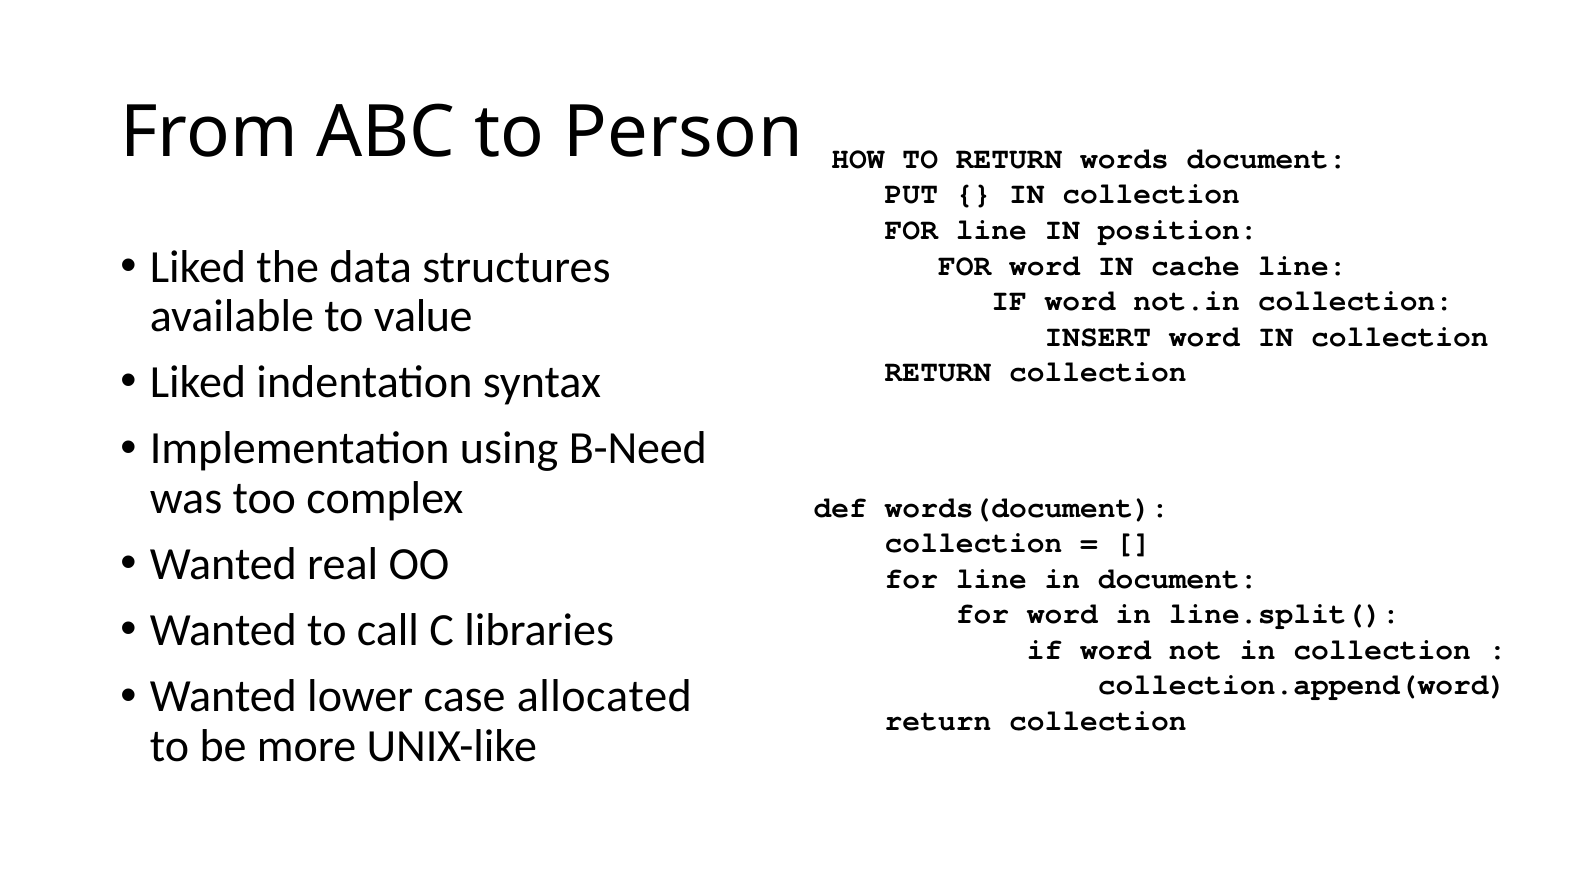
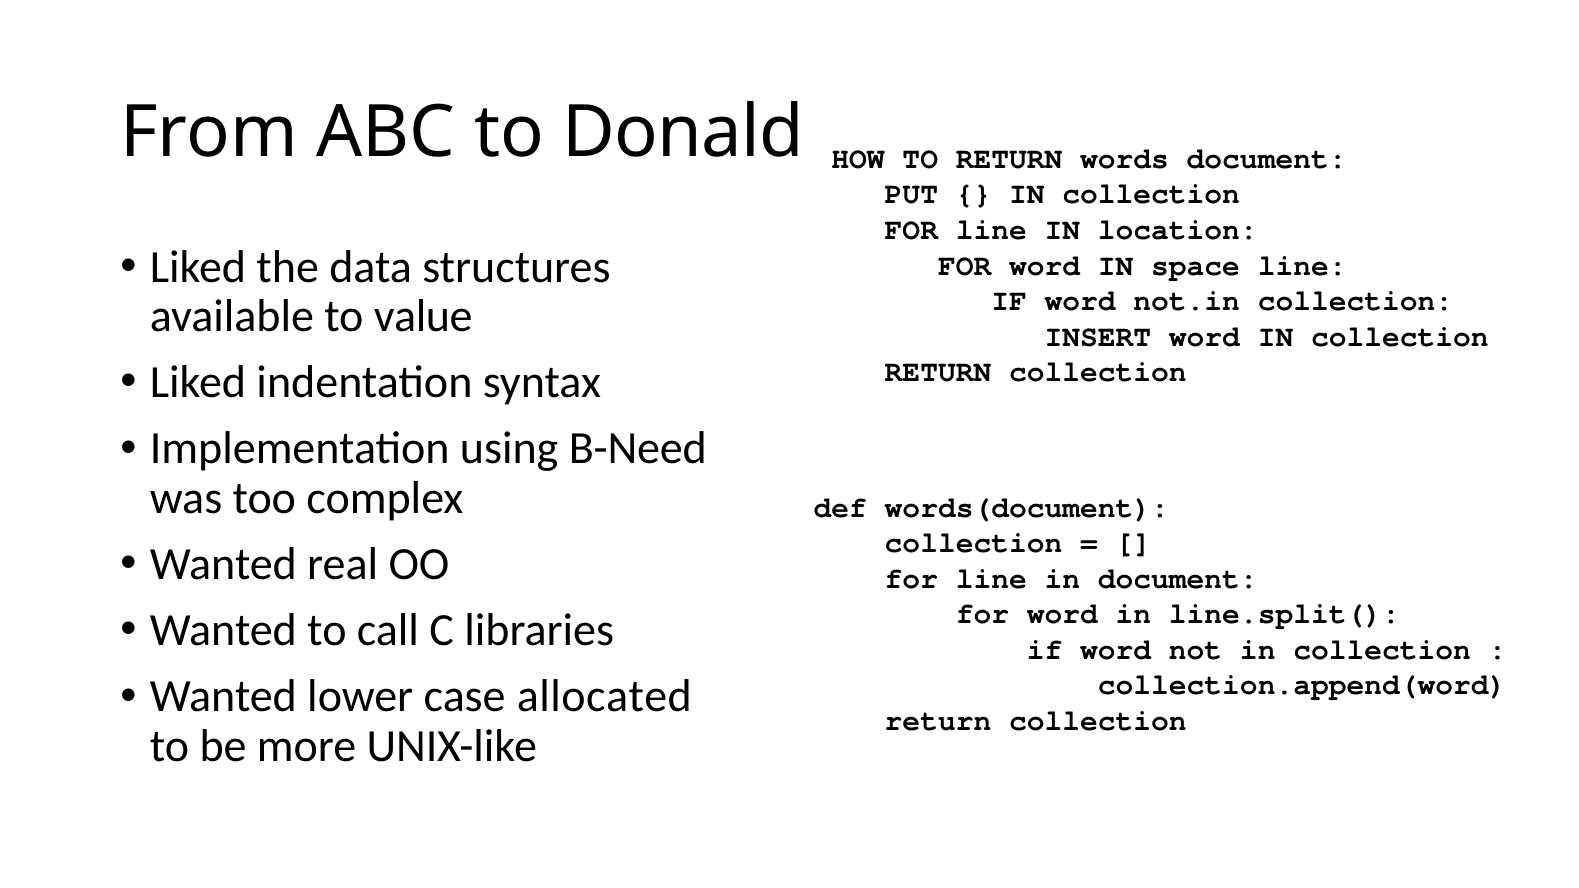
Person: Person -> Donald
position: position -> location
cache: cache -> space
